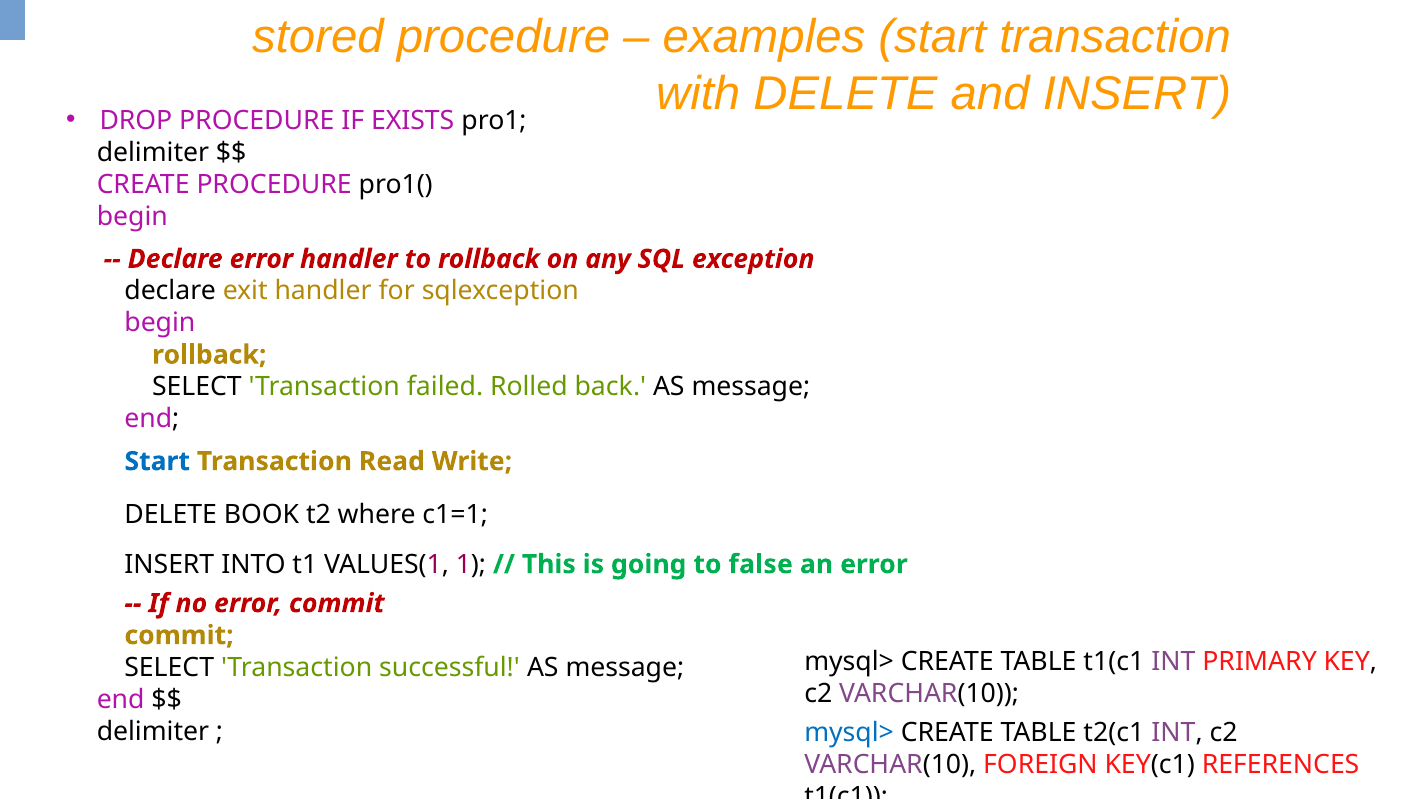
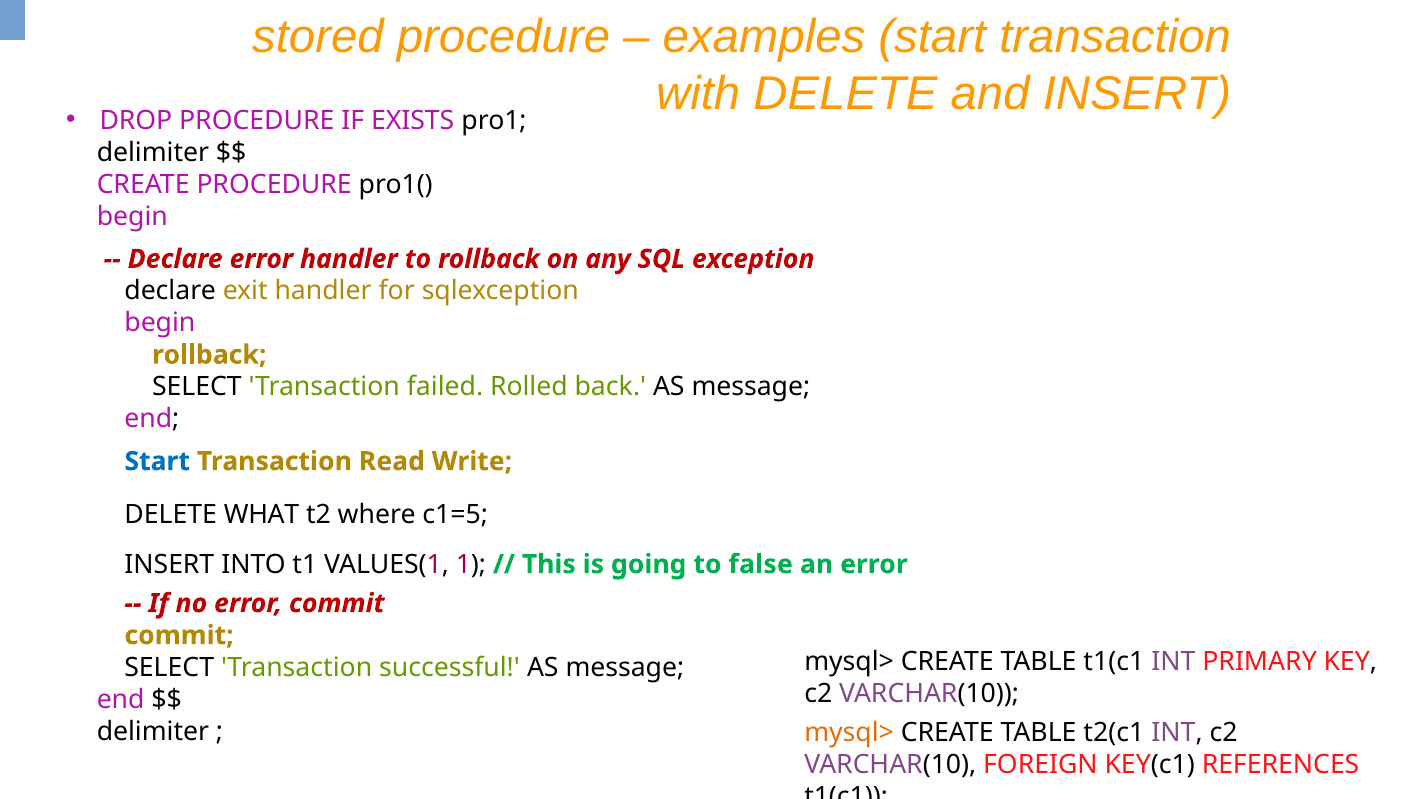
BOOK: BOOK -> WHAT
c1=1: c1=1 -> c1=5
mysql> at (849, 733) colour: blue -> orange
